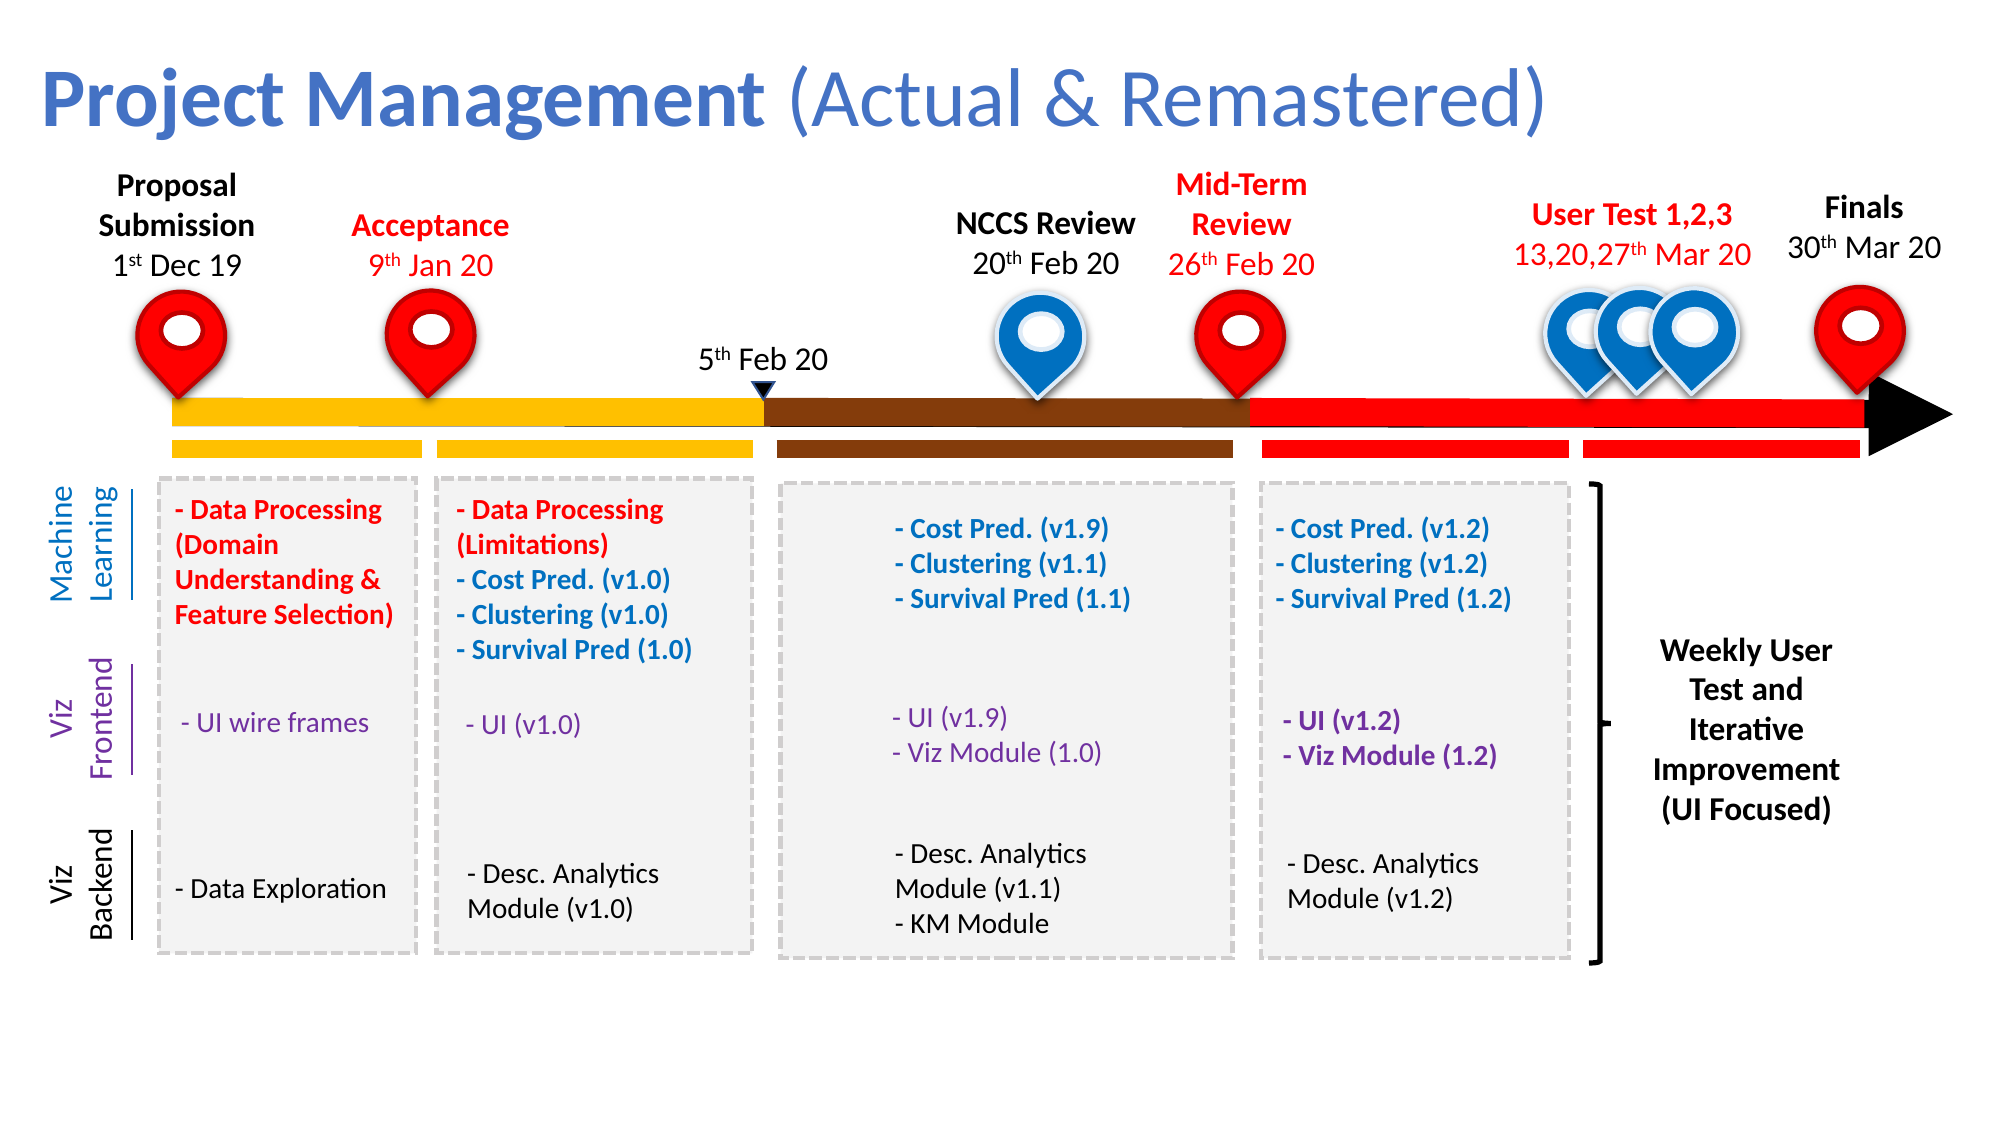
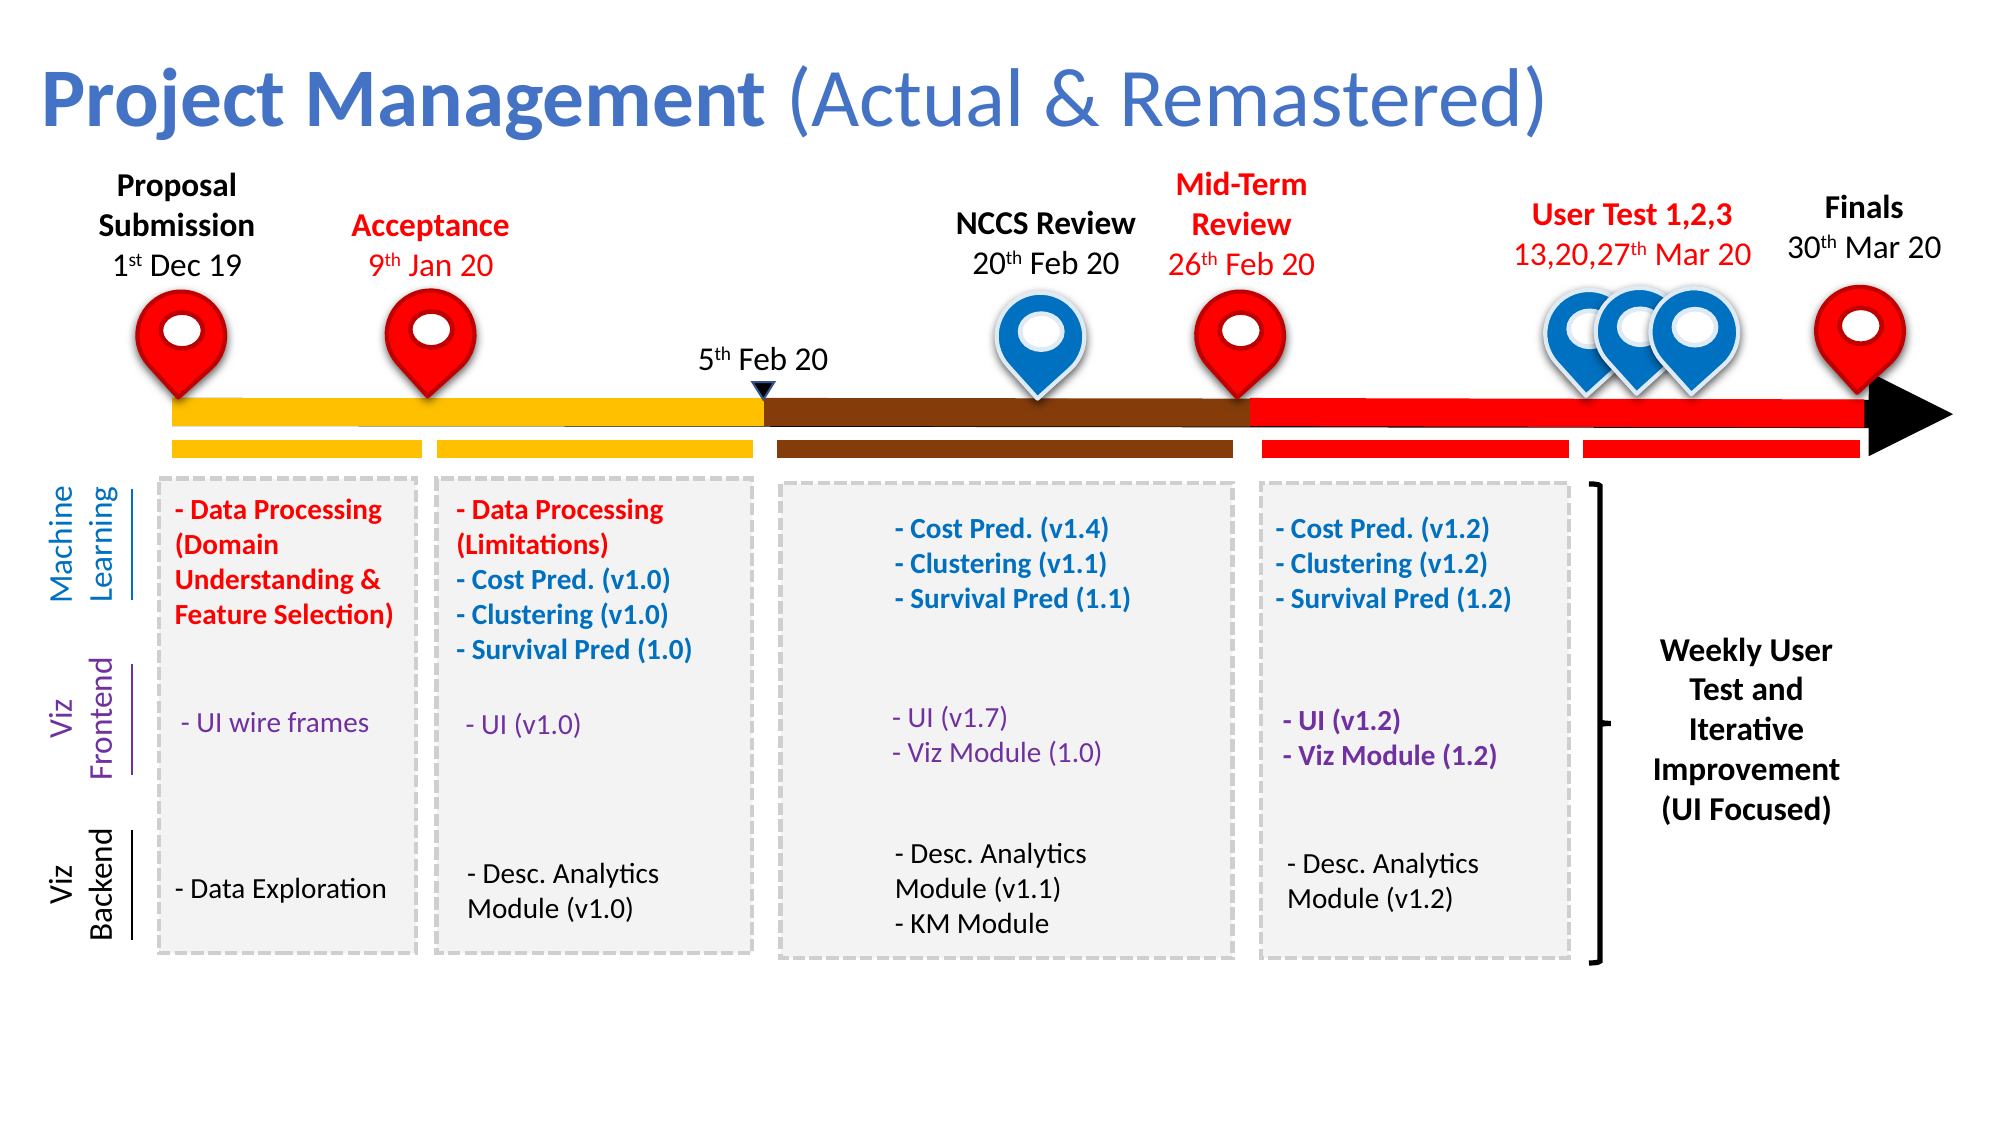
Pred v1.9: v1.9 -> v1.4
UI v1.9: v1.9 -> v1.7
